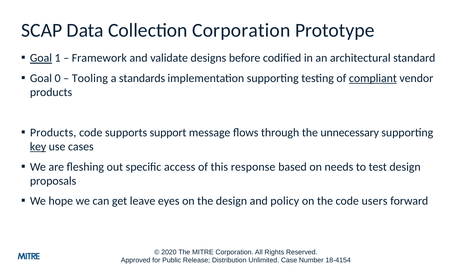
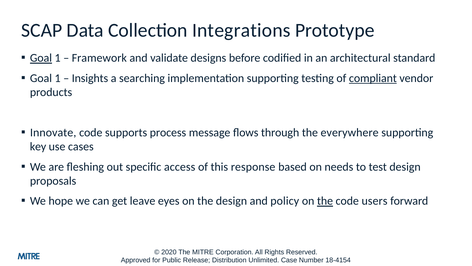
Collection Corporation: Corporation -> Integrations
0 at (58, 78): 0 -> 1
Tooling: Tooling -> Insights
standards: standards -> searching
Products at (53, 132): Products -> Innovate
support: support -> process
unnecessary: unnecessary -> everywhere
key underline: present -> none
the at (325, 201) underline: none -> present
